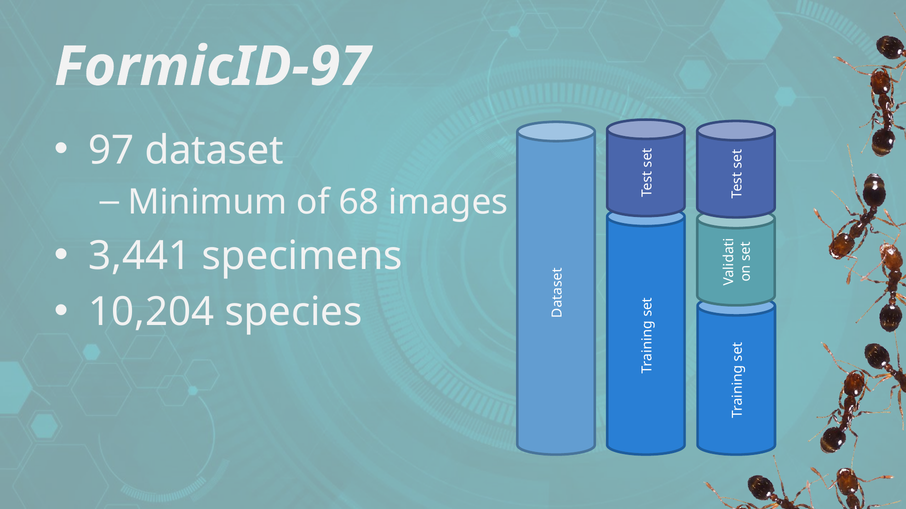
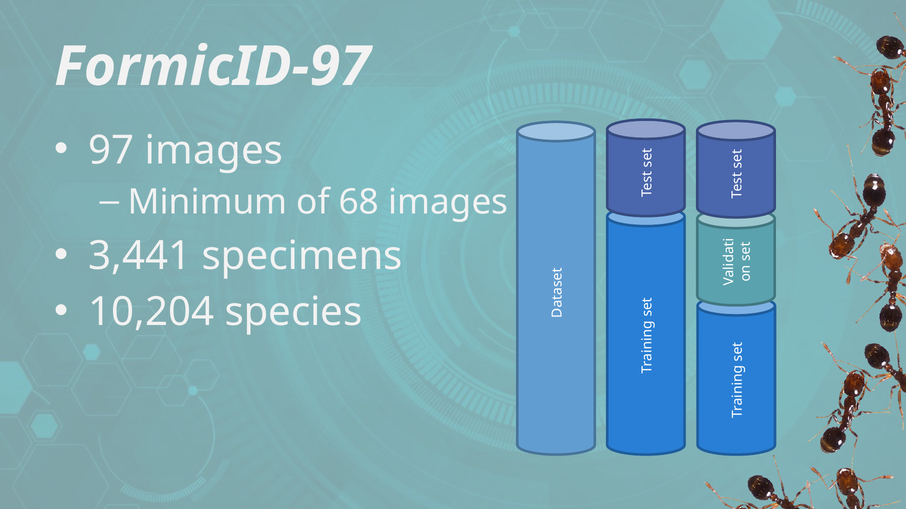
97 dataset: dataset -> images
